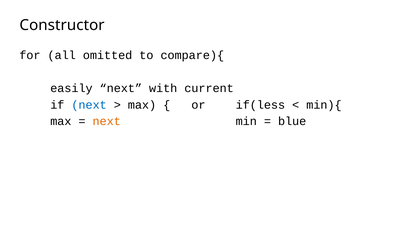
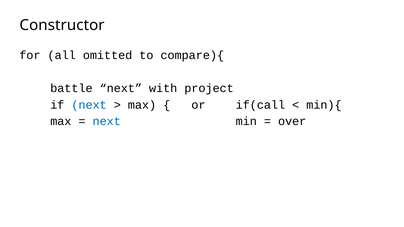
easily: easily -> battle
current: current -> project
if(less: if(less -> if(call
next at (107, 122) colour: orange -> blue
blue: blue -> over
